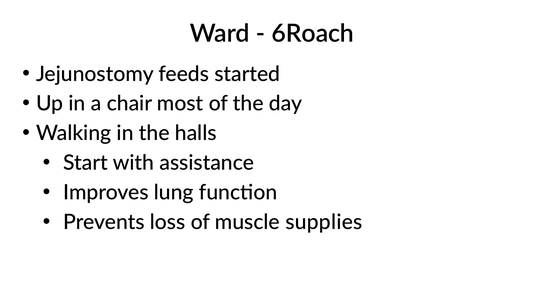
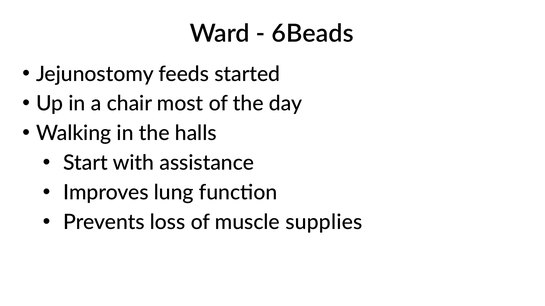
6Roach: 6Roach -> 6Beads
